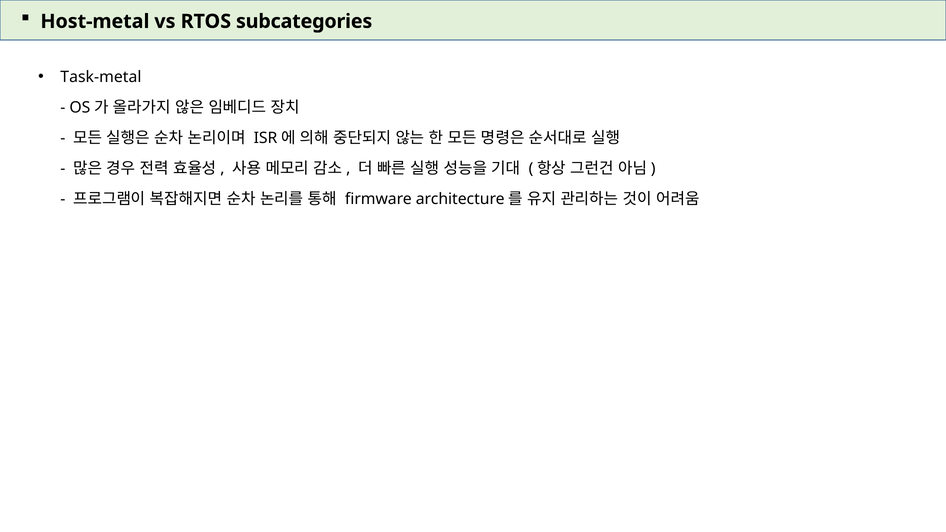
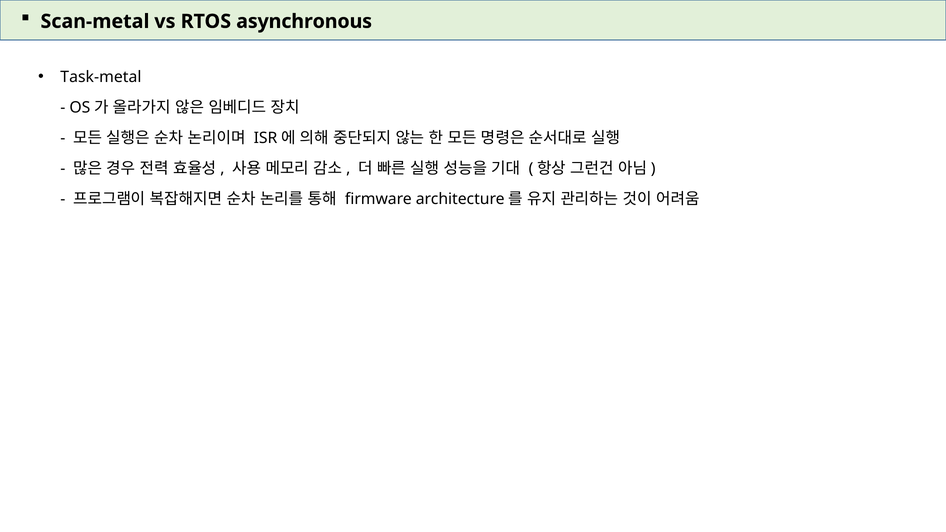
Host-metal: Host-metal -> Scan-metal
subcategories: subcategories -> asynchronous
